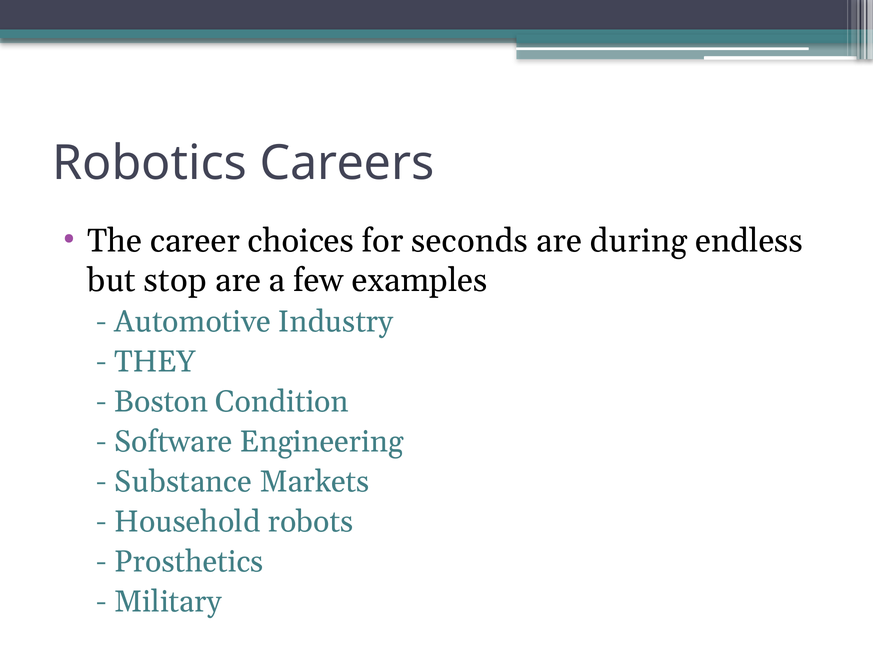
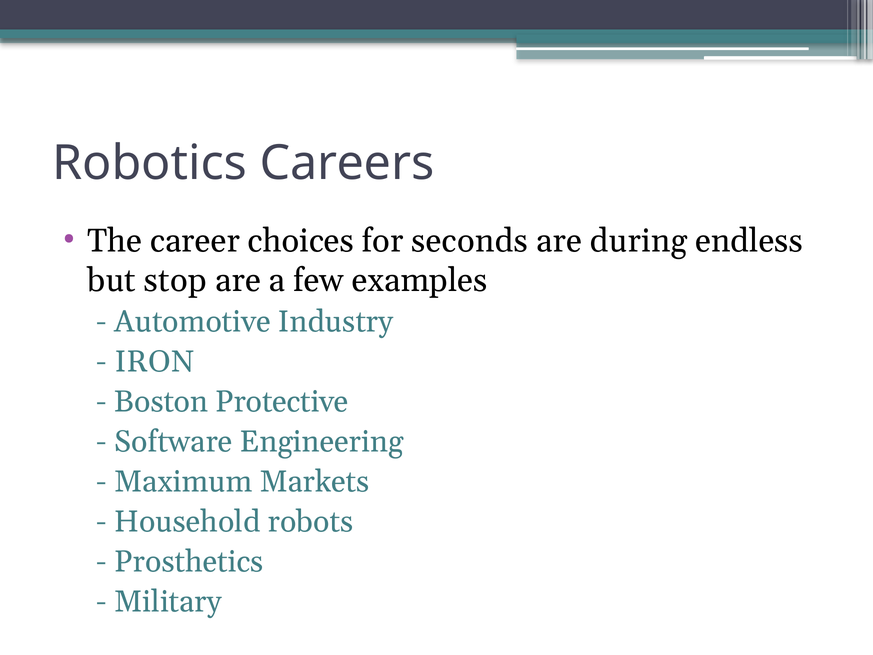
THEY: THEY -> IRON
Condition: Condition -> Protective
Substance: Substance -> Maximum
